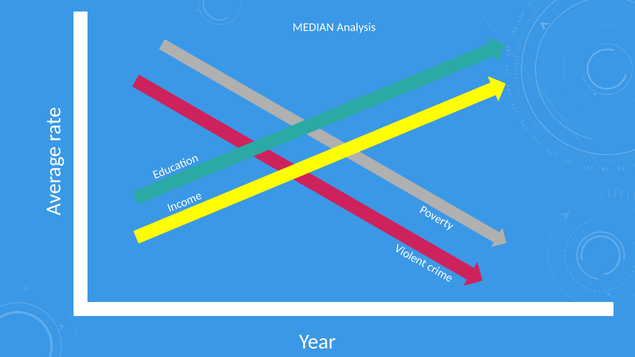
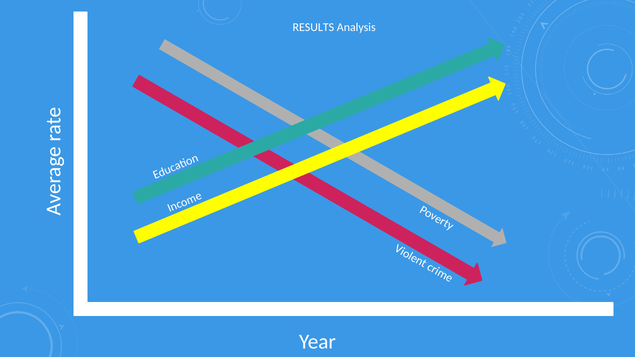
MEDIAN: MEDIAN -> RESULTS
